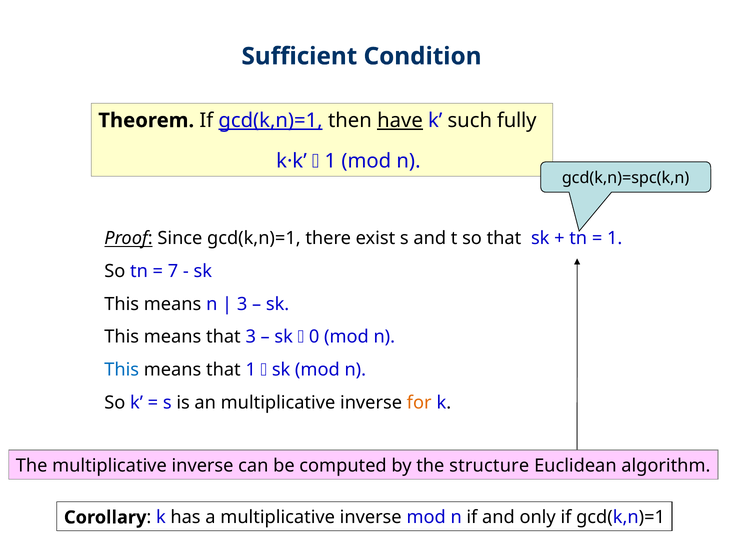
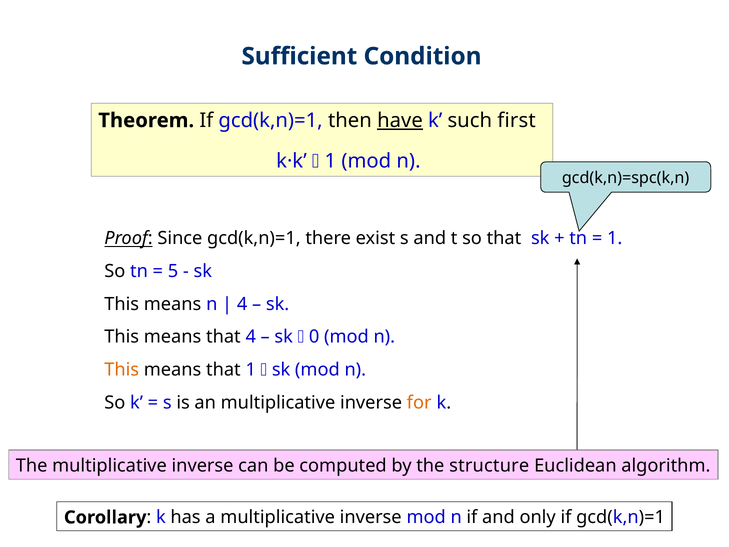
gcd(k,n)=1 at (271, 120) underline: present -> none
fully: fully -> first
7: 7 -> 5
3 at (242, 304): 3 -> 4
that 3: 3 -> 4
This at (122, 370) colour: blue -> orange
